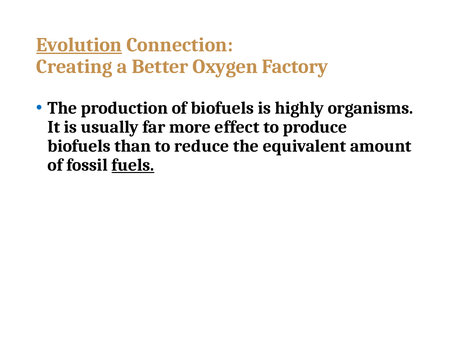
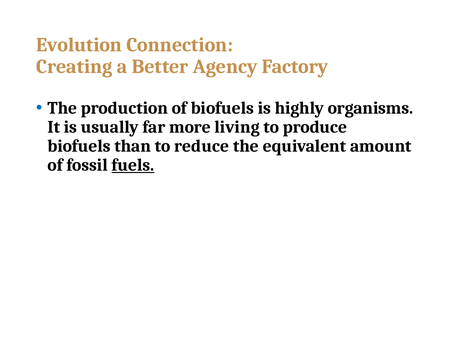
Evolution underline: present -> none
Oxygen: Oxygen -> Agency
effect: effect -> living
